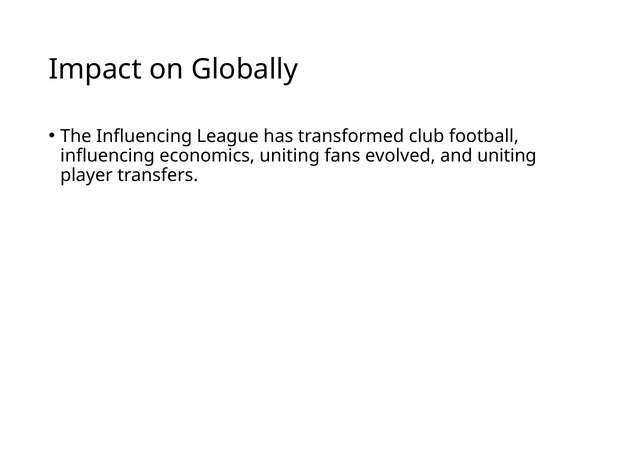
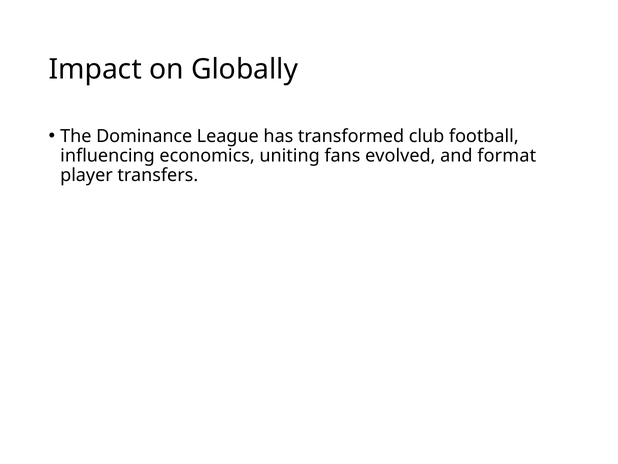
The Influencing: Influencing -> Dominance
and uniting: uniting -> format
